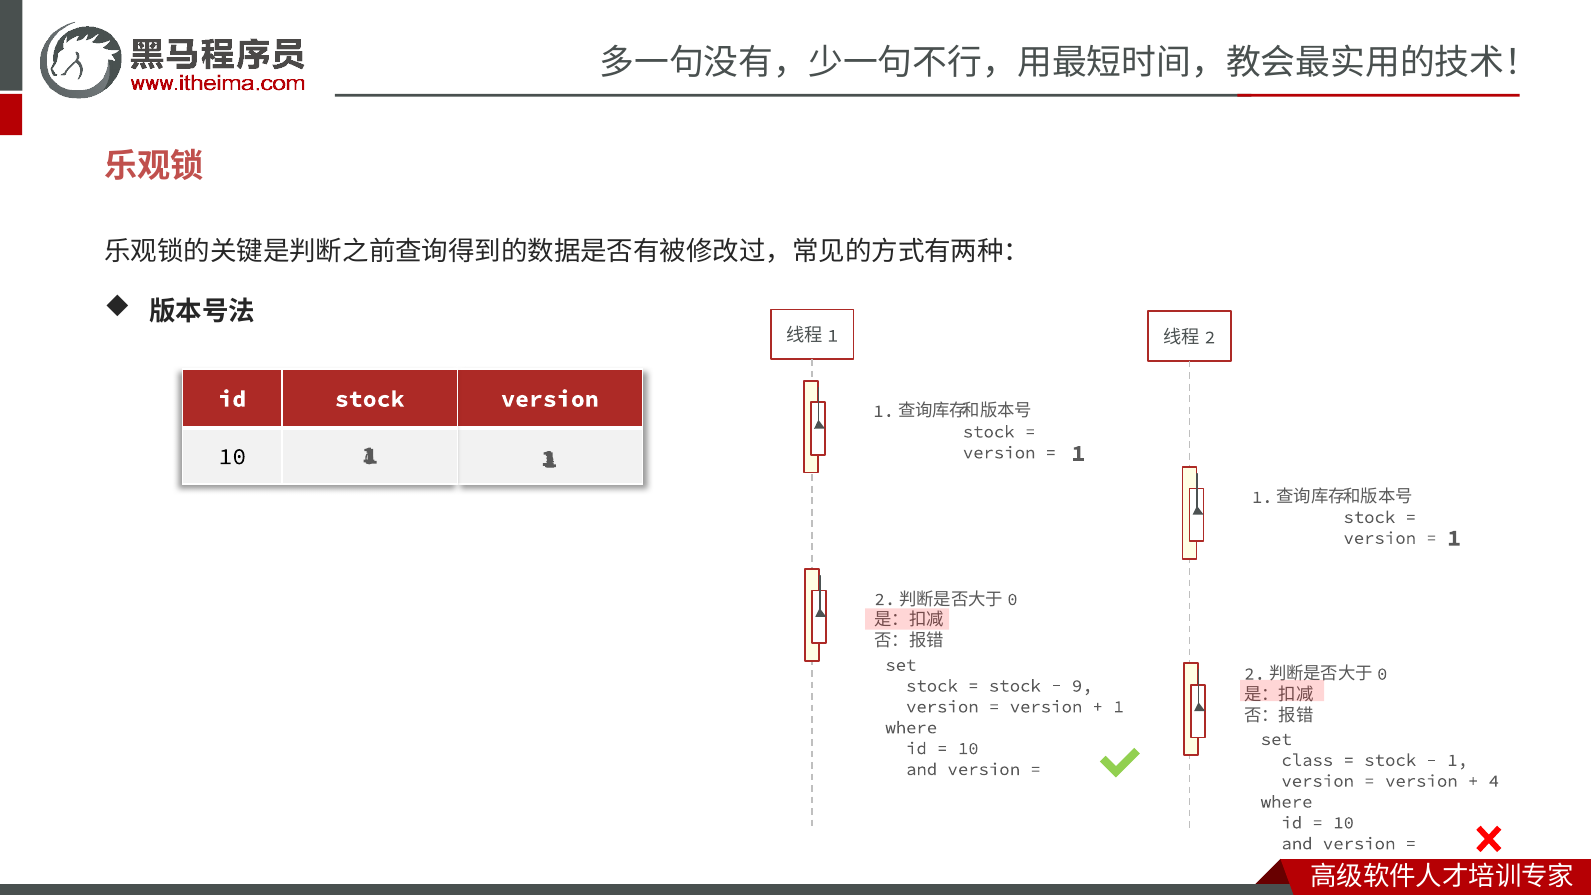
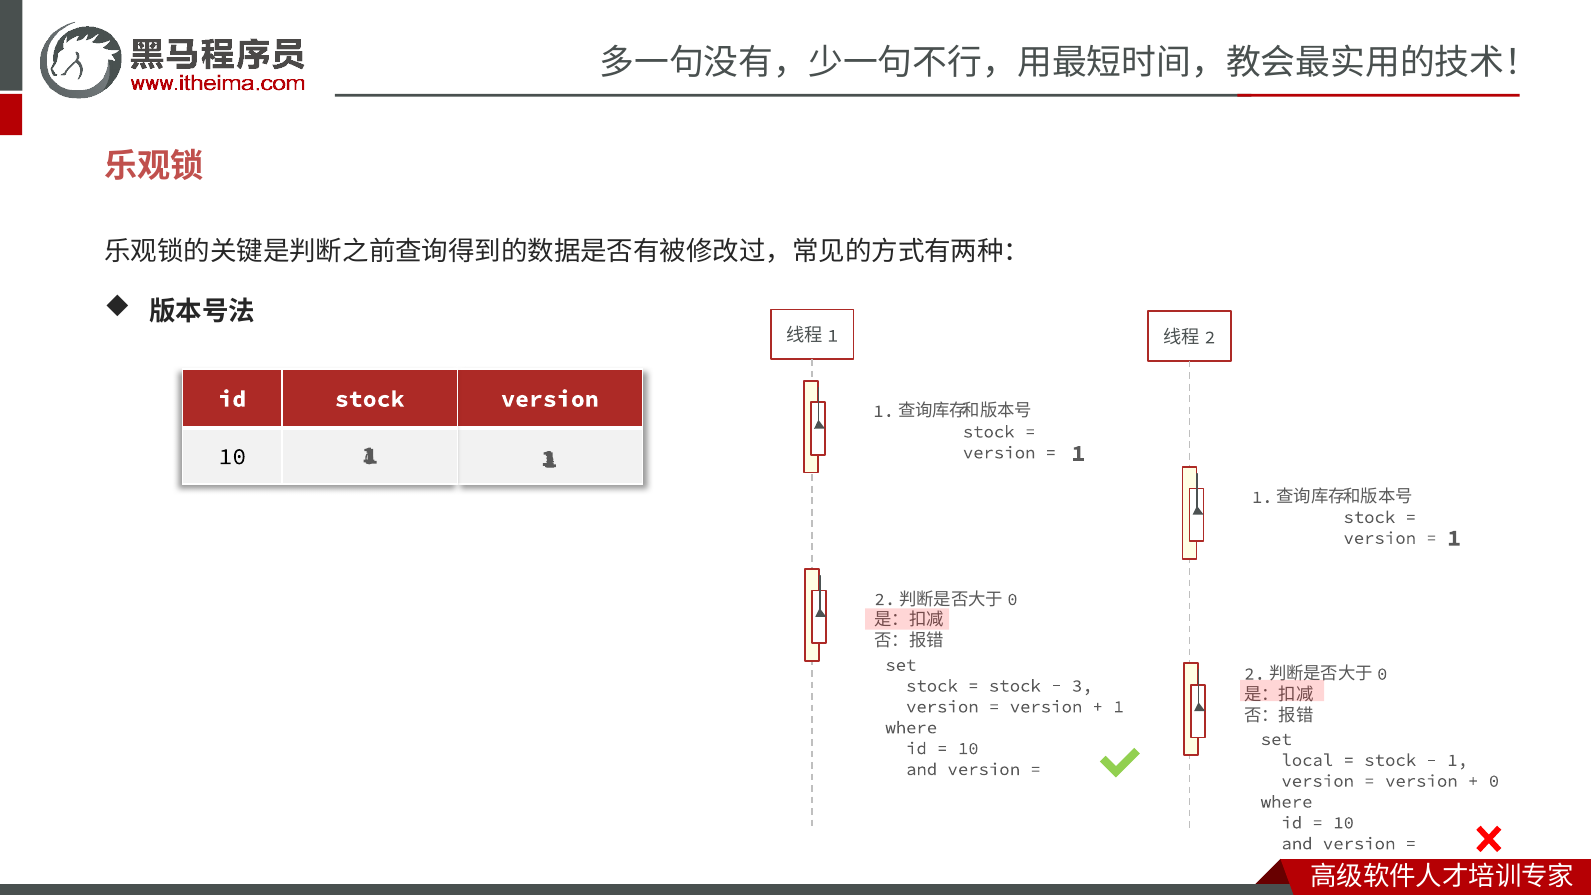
9: 9 -> 3
class: class -> local
4 at (1494, 781): 4 -> 0
